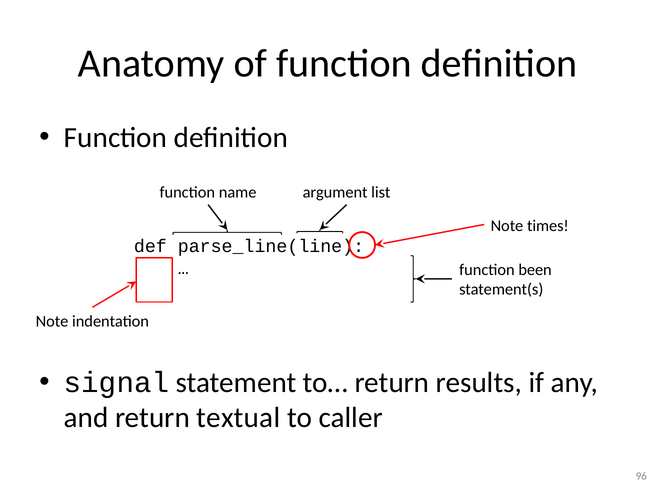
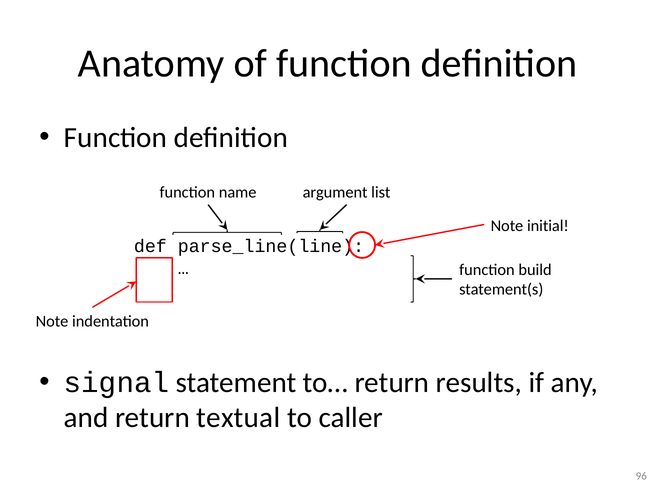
times: times -> initial
been: been -> build
